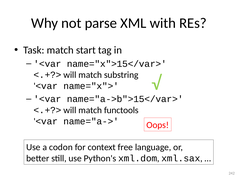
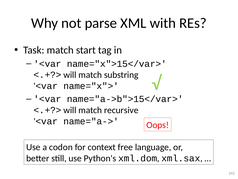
functools: functools -> recursive
